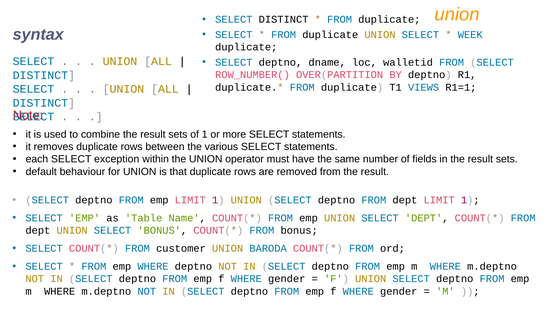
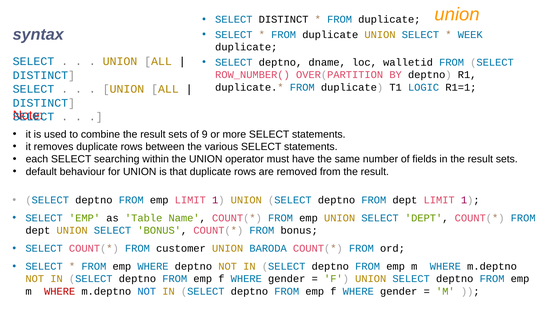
VIEWS: VIEWS -> LOGIC
of 1: 1 -> 9
exception: exception -> searching
WHERE at (60, 291) colour: black -> red
